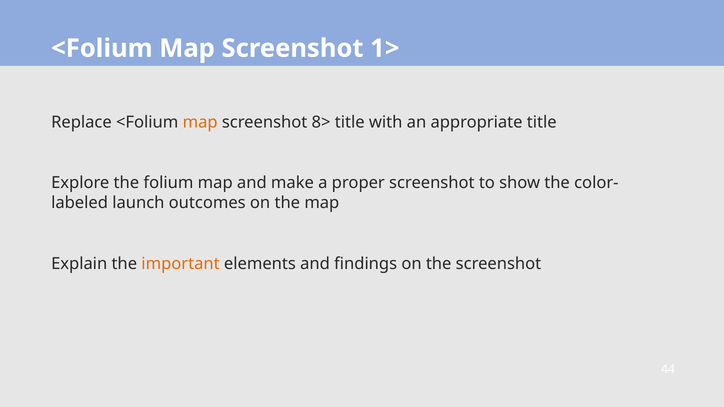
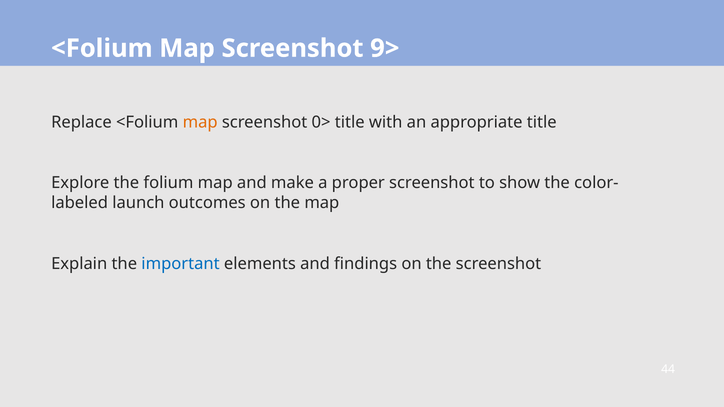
1>: 1> -> 9>
8>: 8> -> 0>
important colour: orange -> blue
